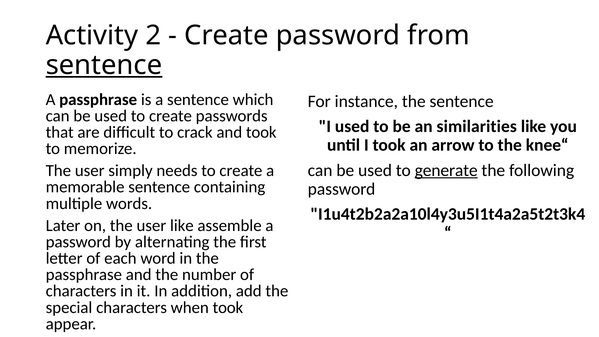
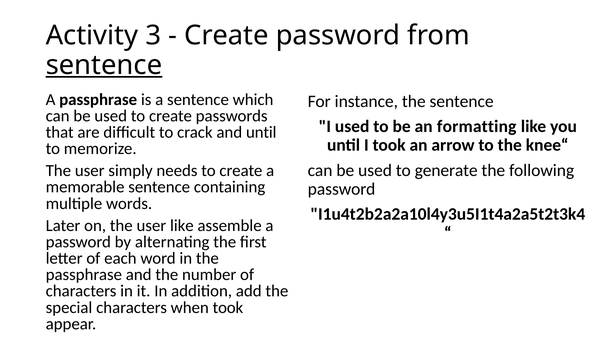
2: 2 -> 3
similarities: similarities -> formatting
and took: took -> until
generate underline: present -> none
